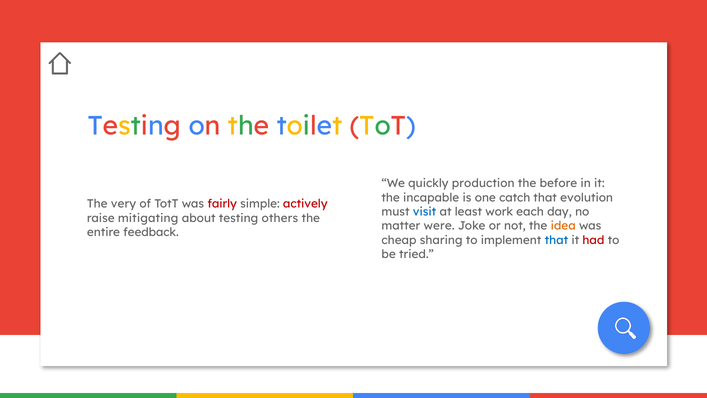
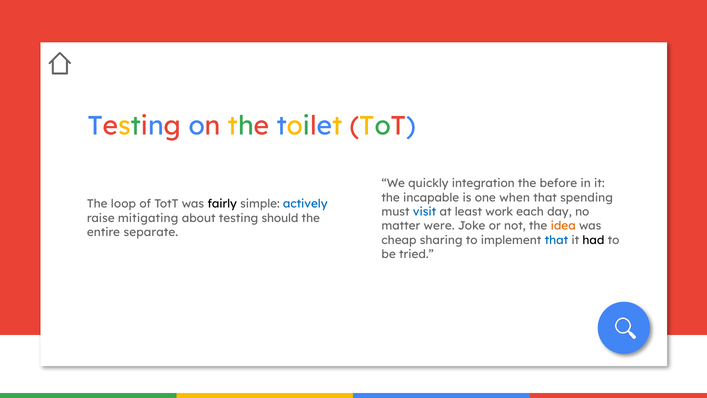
production: production -> integration
catch: catch -> when
evolution: evolution -> spending
very: very -> loop
fairly colour: red -> black
actively colour: red -> blue
others: others -> should
feedback: feedback -> separate
had colour: red -> black
